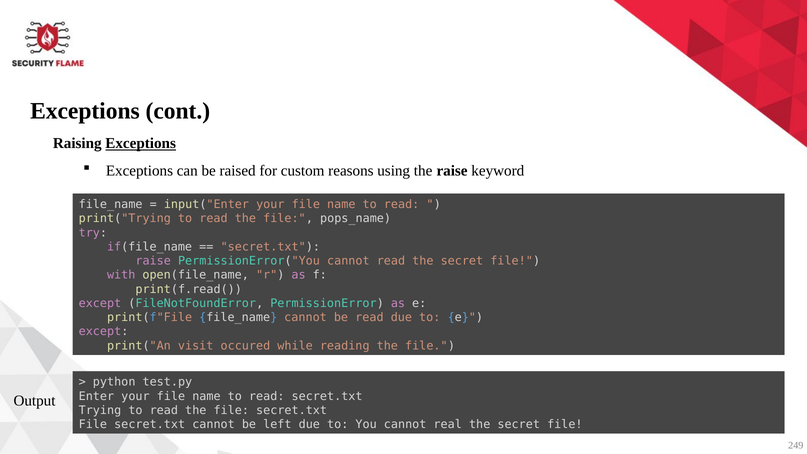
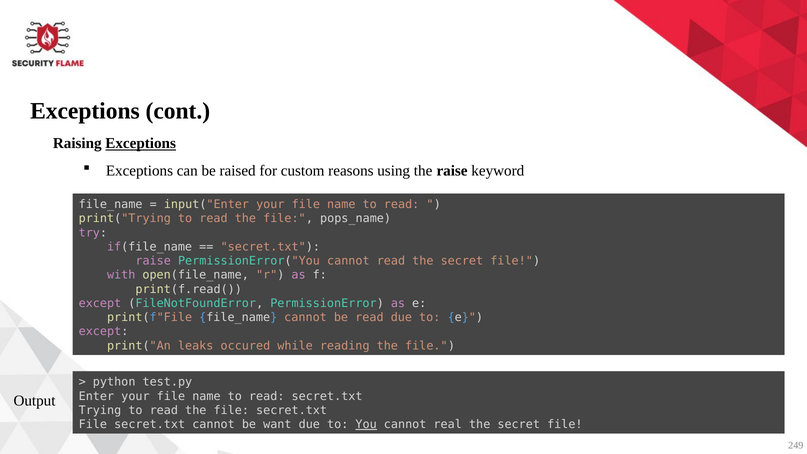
visit: visit -> leaks
left: left -> want
You underline: none -> present
